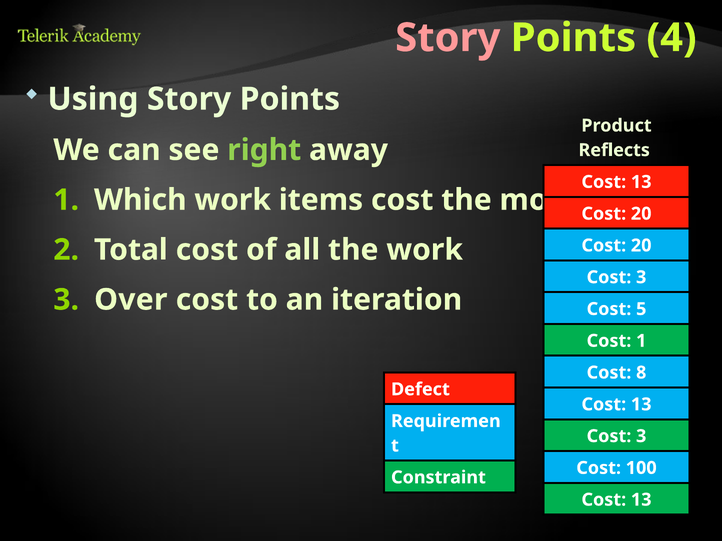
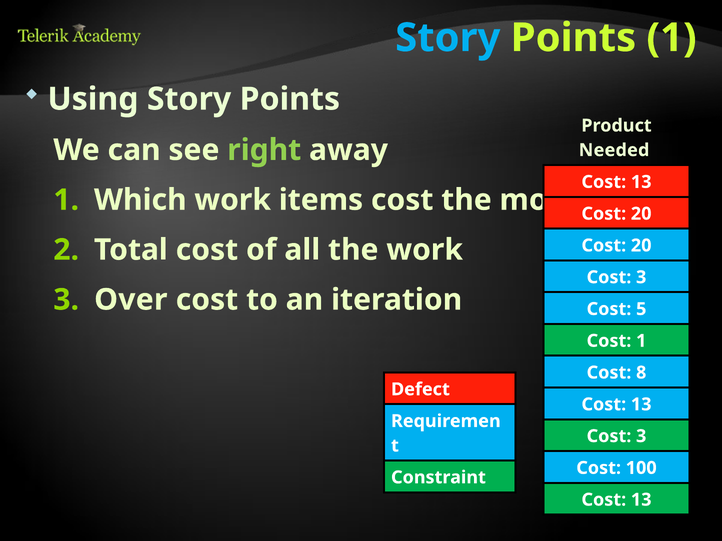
Story at (448, 38) colour: pink -> light blue
Points 4: 4 -> 1
Reflects: Reflects -> Needed
